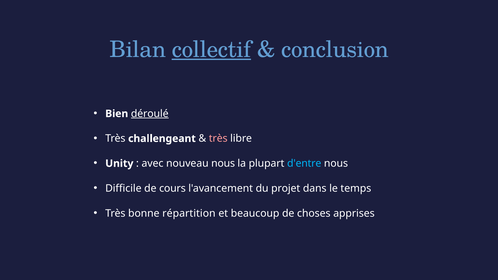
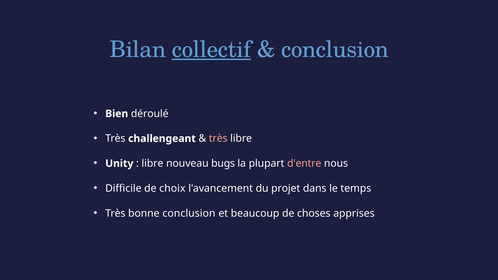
déroulé underline: present -> none
avec at (152, 164): avec -> libre
nouveau nous: nous -> bugs
d'entre colour: light blue -> pink
cours: cours -> choix
bonne répartition: répartition -> conclusion
